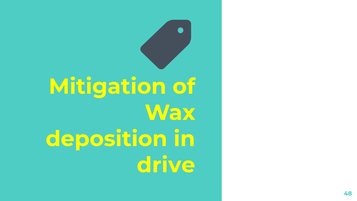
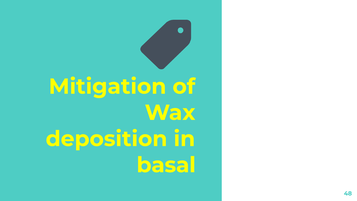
drive: drive -> basal
